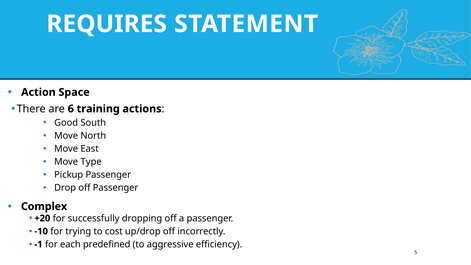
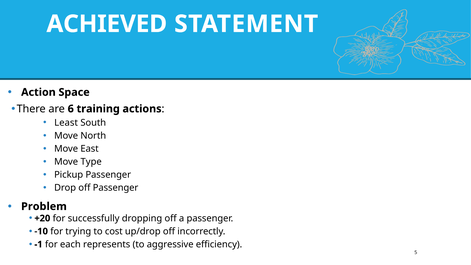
REQUIRES: REQUIRES -> ACHIEVED
Good: Good -> Least
Complex: Complex -> Problem
predefined: predefined -> represents
